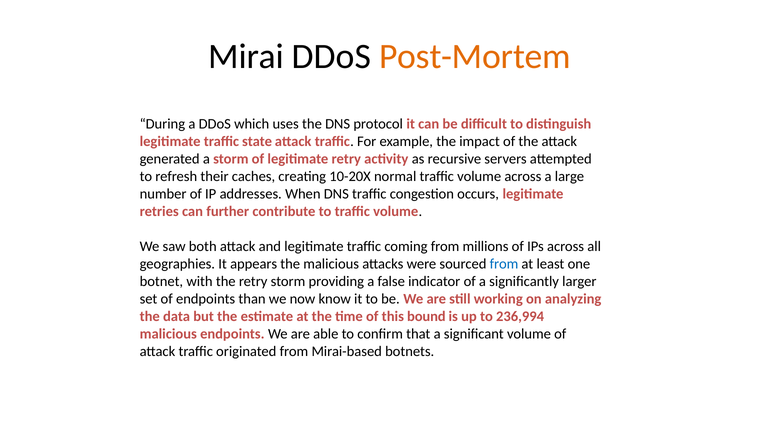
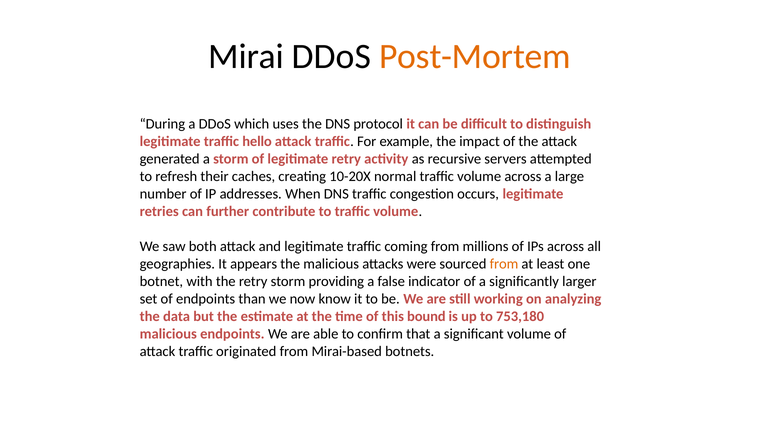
state: state -> hello
from at (504, 264) colour: blue -> orange
236,994: 236,994 -> 753,180
